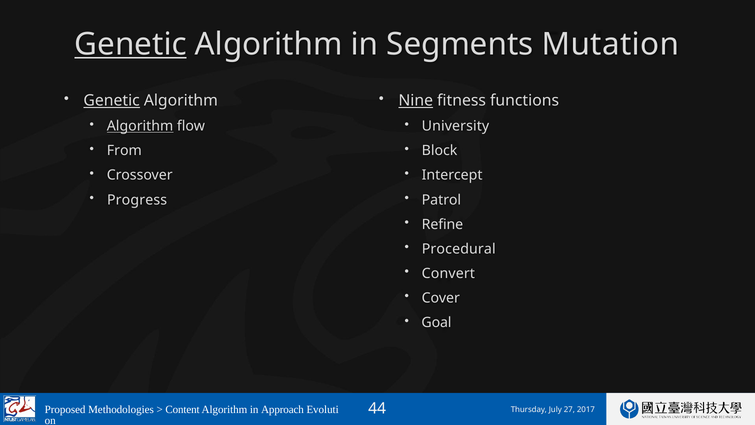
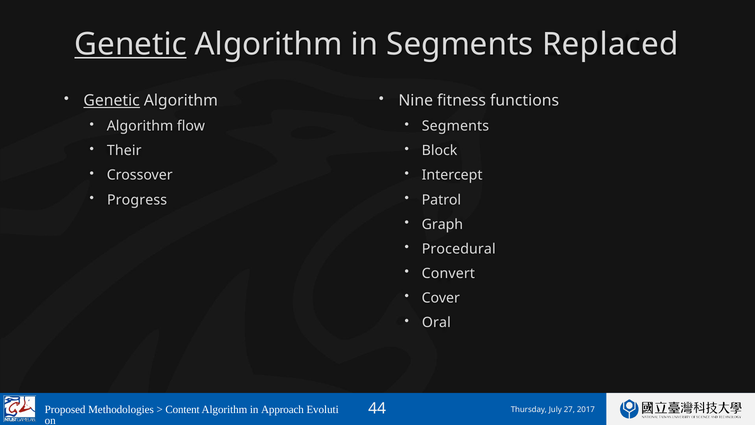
Mutation: Mutation -> Replaced
Nine underline: present -> none
Algorithm at (140, 126) underline: present -> none
University at (455, 126): University -> Segments
From: From -> Their
Refine: Refine -> Graph
Goal: Goal -> Oral
